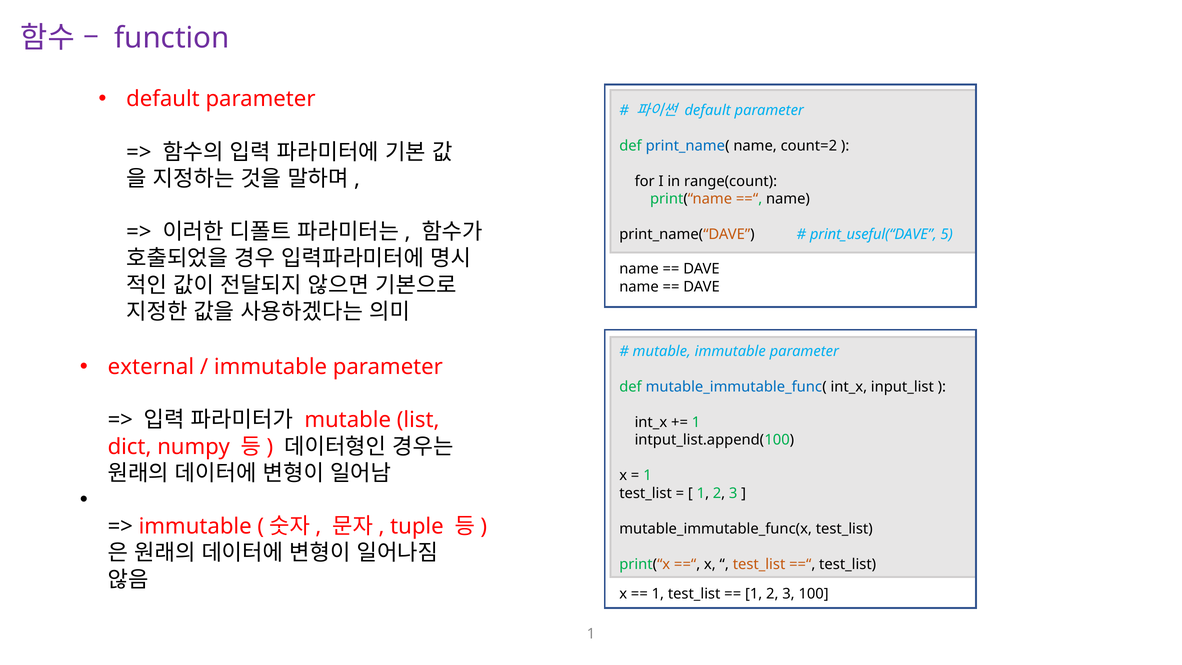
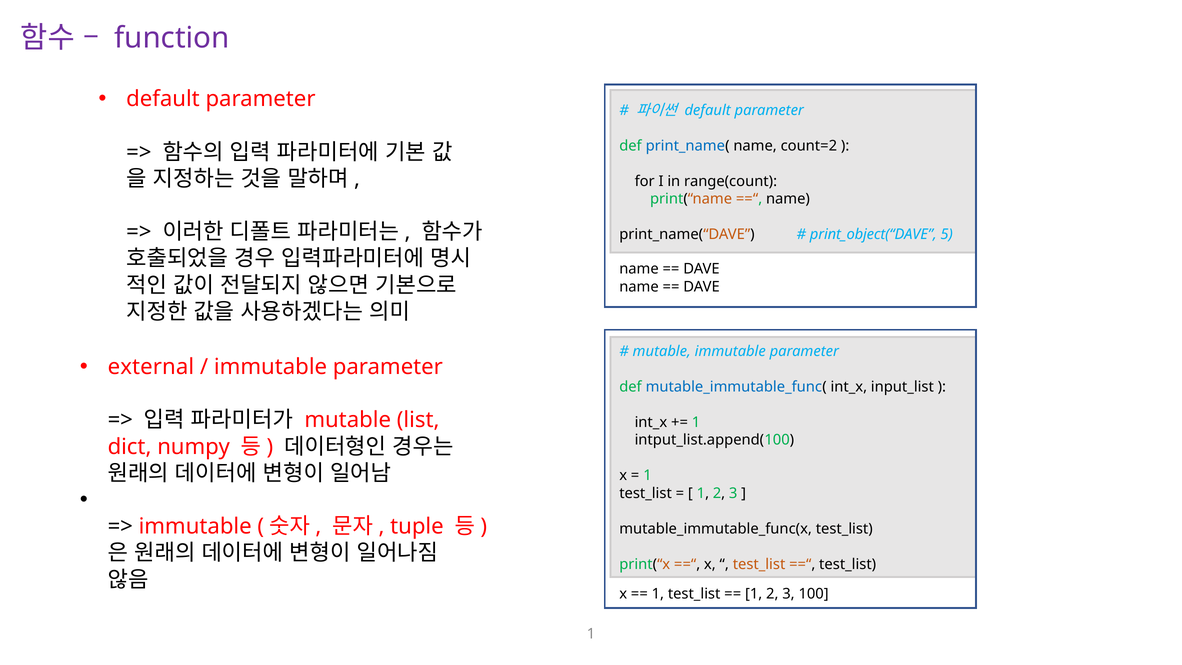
print_useful(“DAVE: print_useful(“DAVE -> print_object(“DAVE
